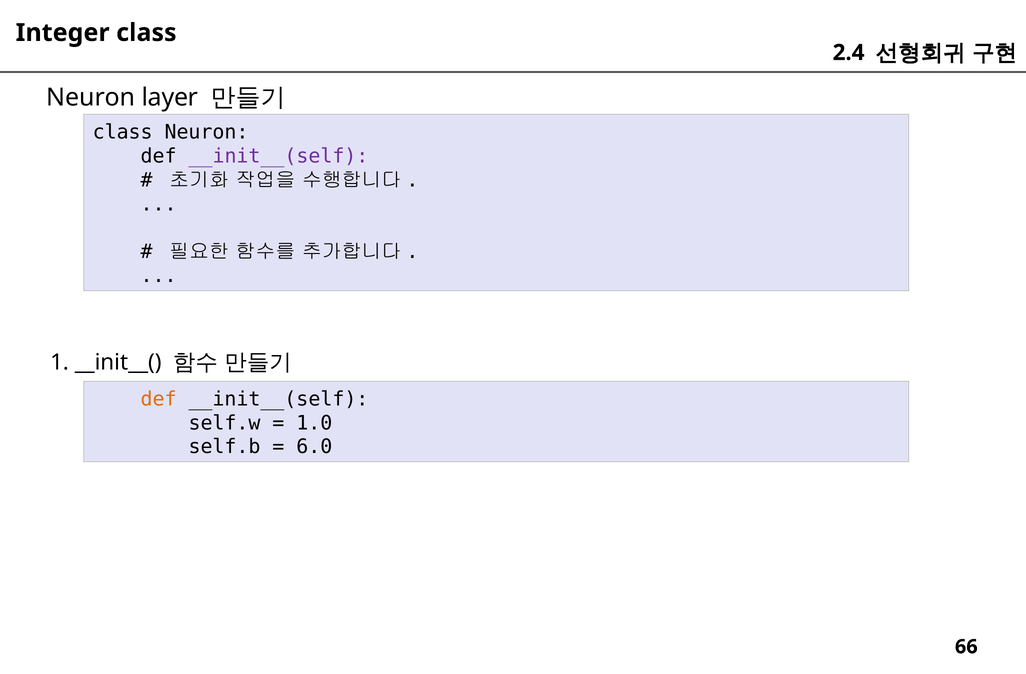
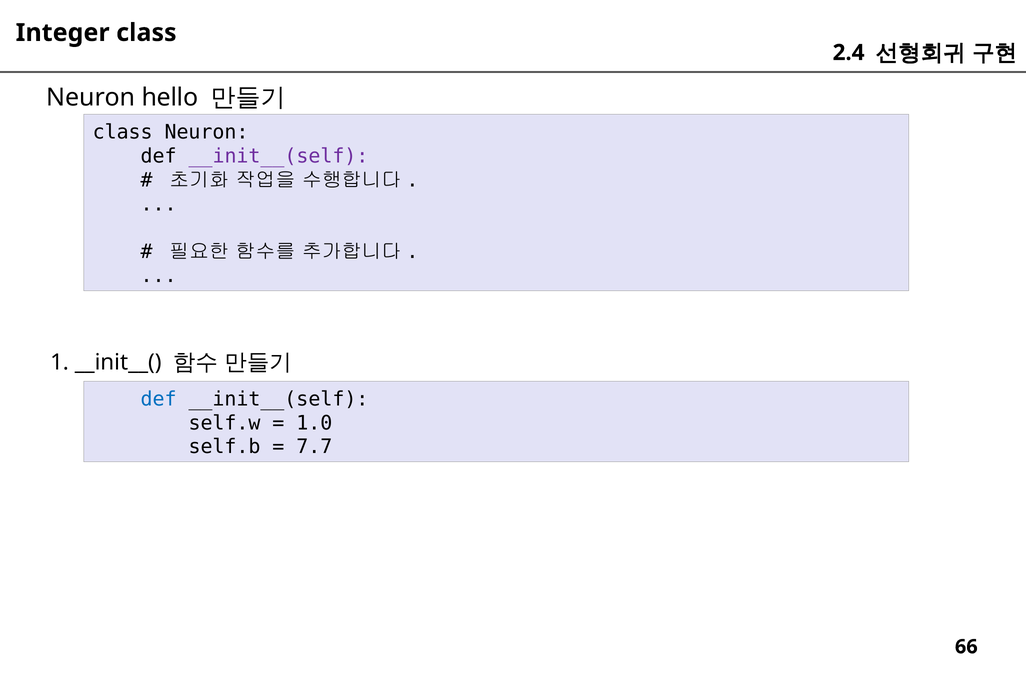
layer: layer -> hello
def at (159, 399) colour: orange -> blue
6.0: 6.0 -> 7.7
